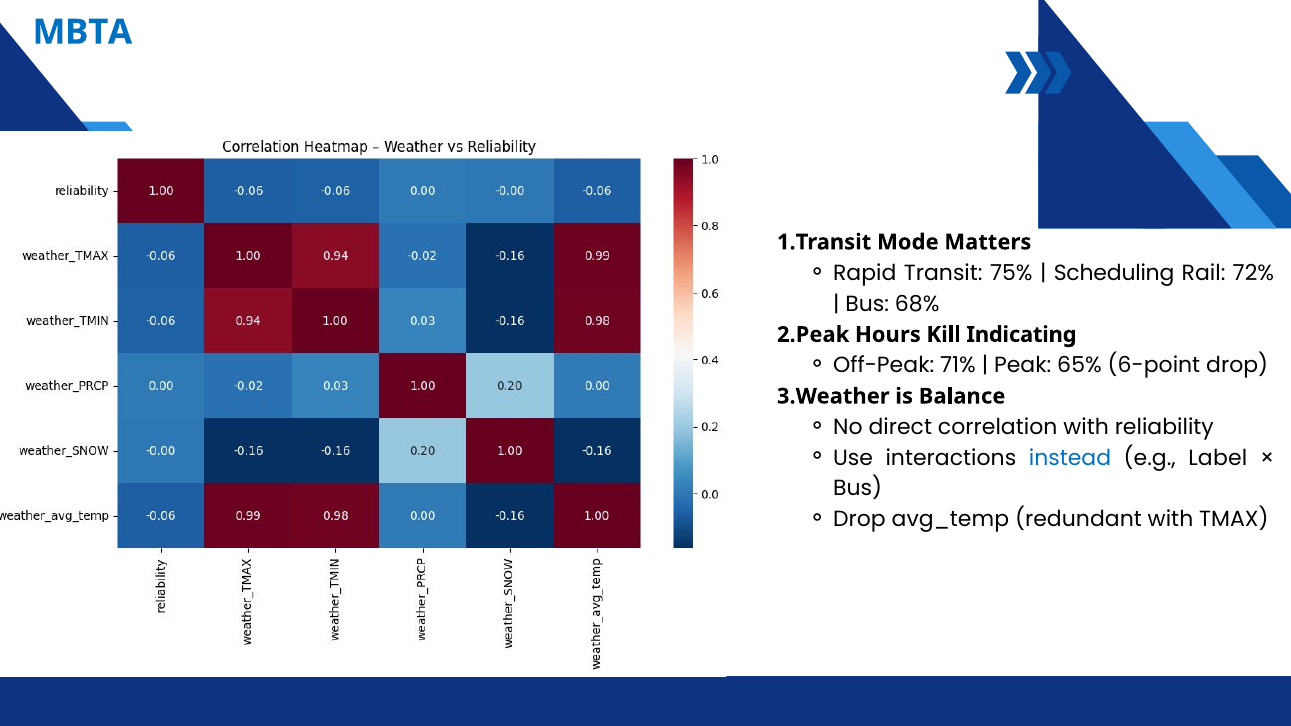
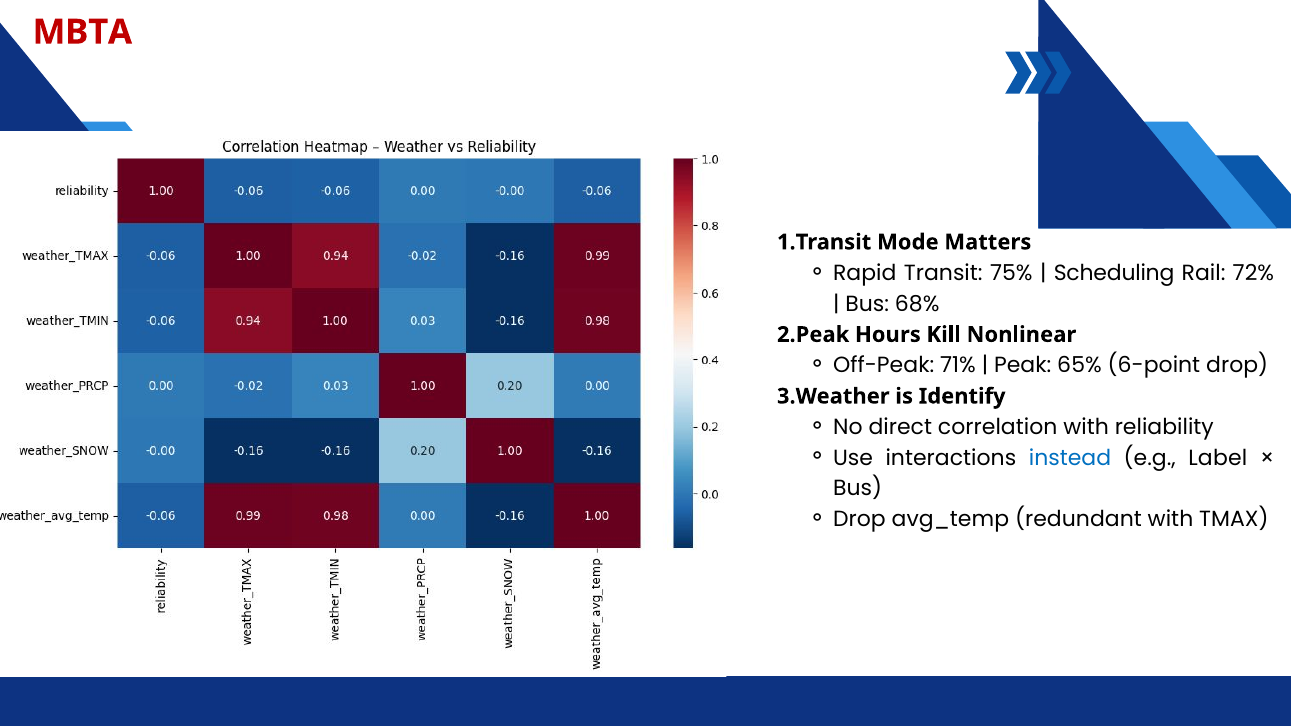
MBTA colour: blue -> red
Indicating: Indicating -> Nonlinear
Balance: Balance -> Identify
